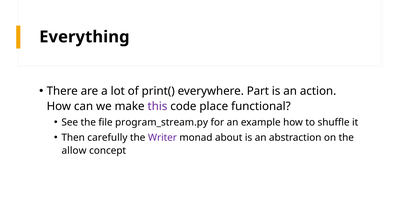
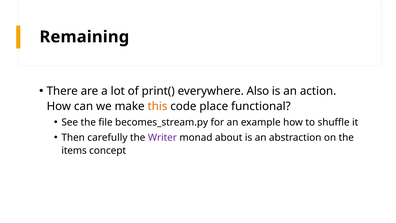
Everything: Everything -> Remaining
Part: Part -> Also
this colour: purple -> orange
program_stream.py: program_stream.py -> becomes_stream.py
allow: allow -> items
